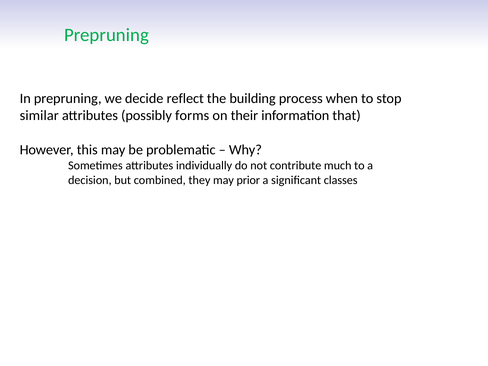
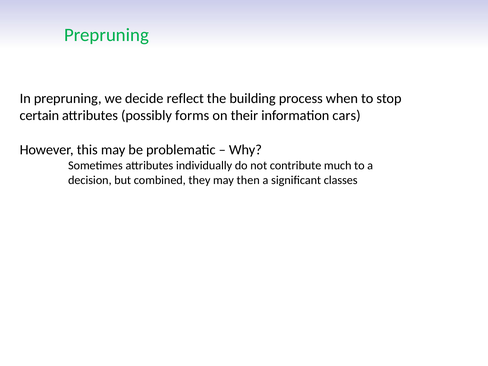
similar: similar -> certain
that: that -> cars
prior: prior -> then
